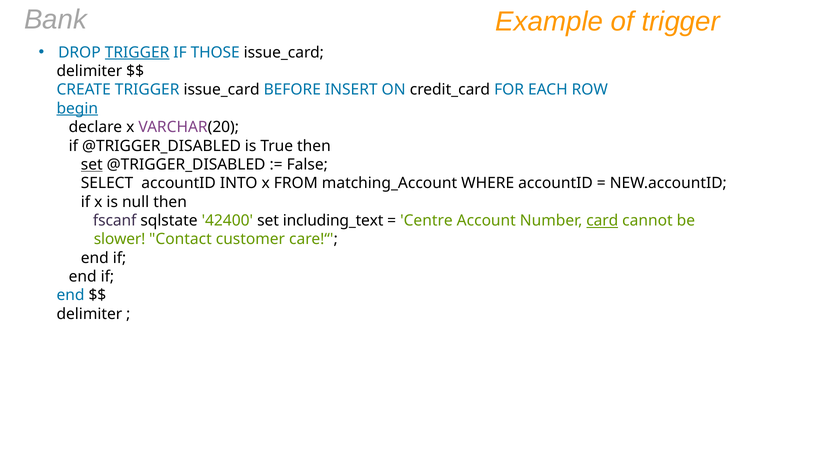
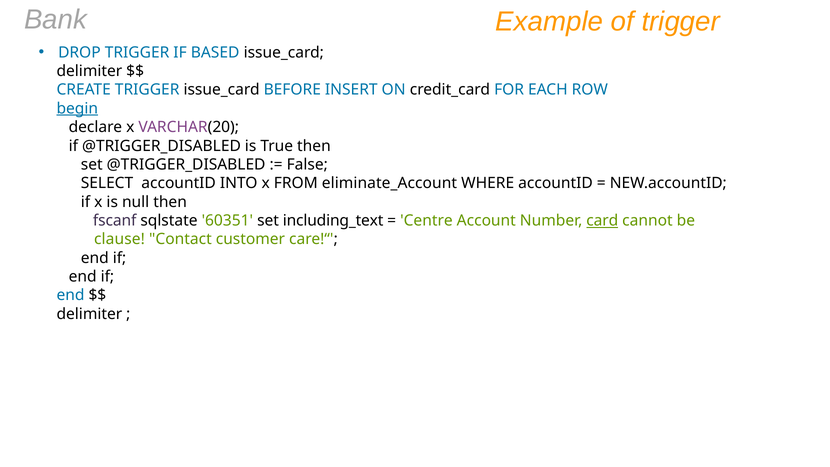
TRIGGER at (137, 52) underline: present -> none
THOSE: THOSE -> BASED
set at (92, 165) underline: present -> none
matching_Account: matching_Account -> eliminate_Account
42400: 42400 -> 60351
slower: slower -> clause
